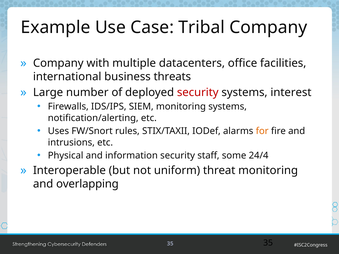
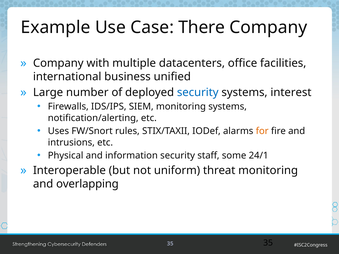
Tribal: Tribal -> There
threats: threats -> unified
security at (198, 93) colour: red -> blue
24/4: 24/4 -> 24/1
